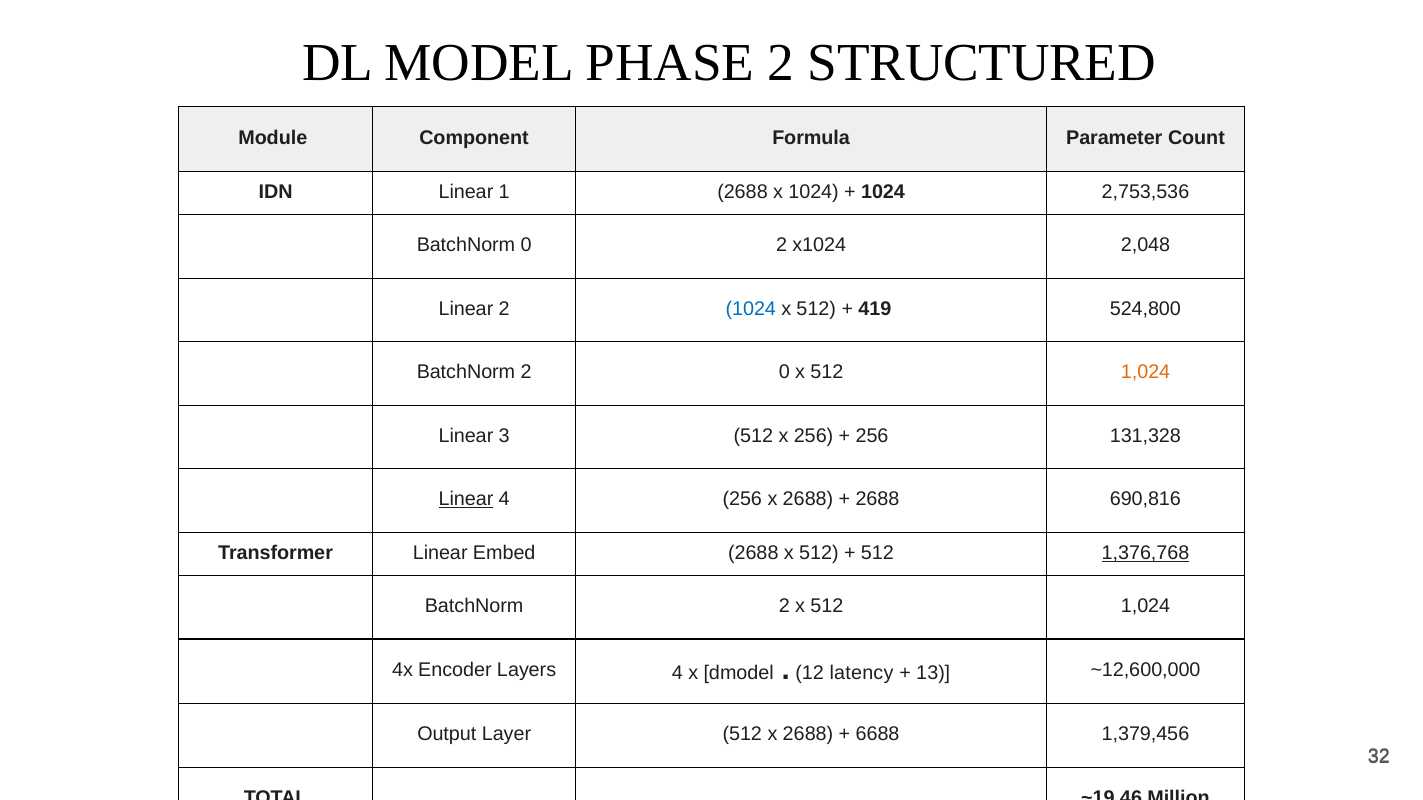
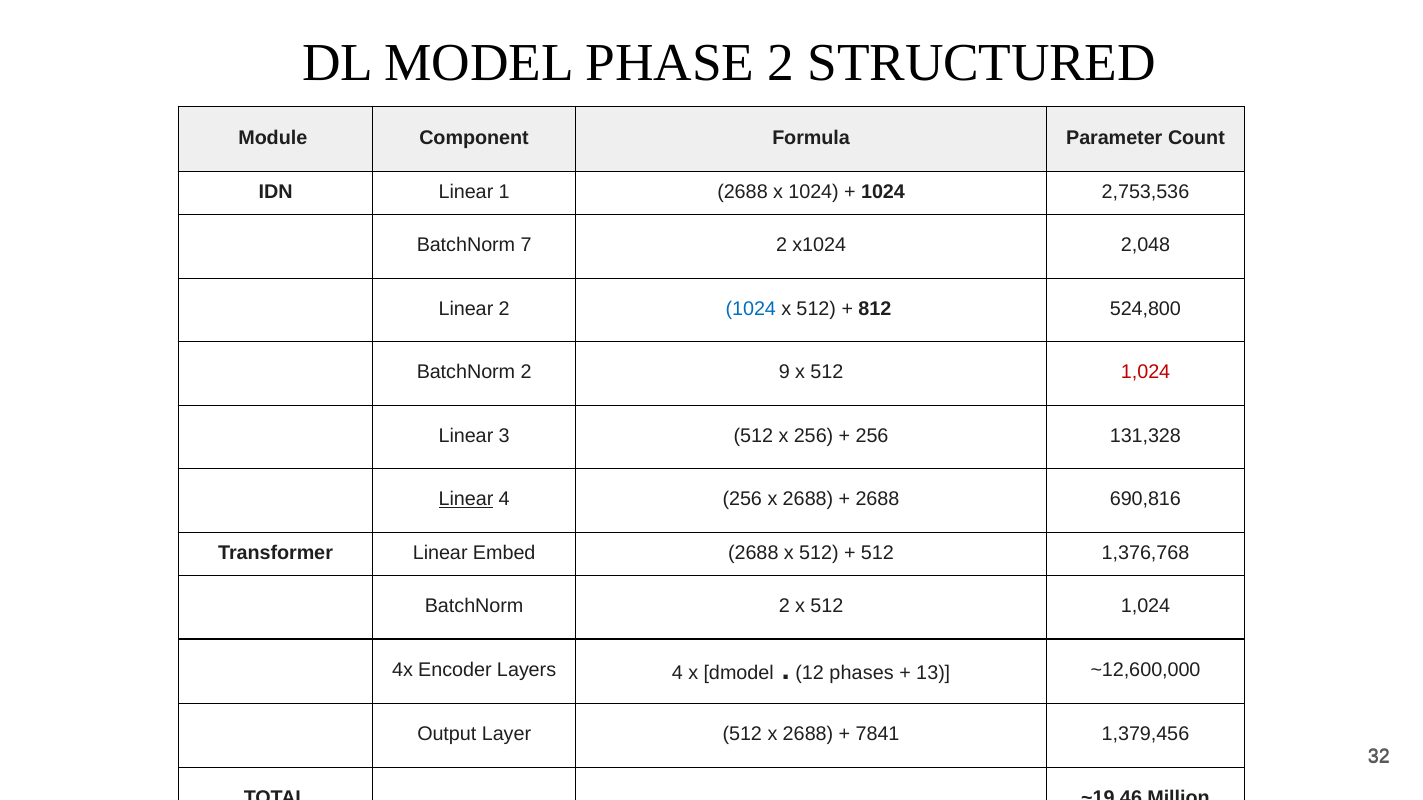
BatchNorm 0: 0 -> 7
419: 419 -> 812
2 0: 0 -> 9
1,024 at (1146, 372) colour: orange -> red
1,376,768 underline: present -> none
latency: latency -> phases
6688: 6688 -> 7841
